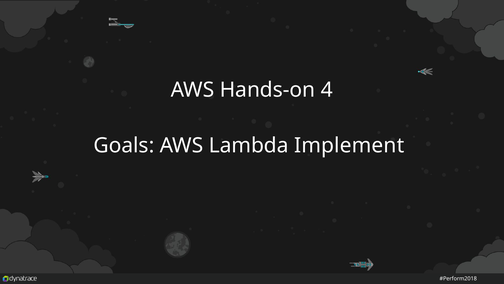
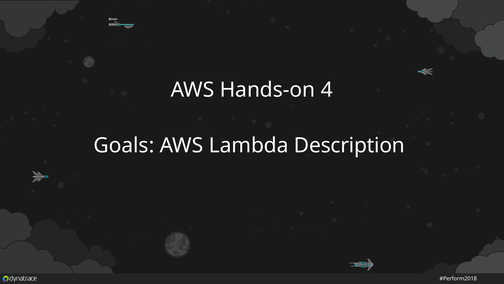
Implement: Implement -> Description
